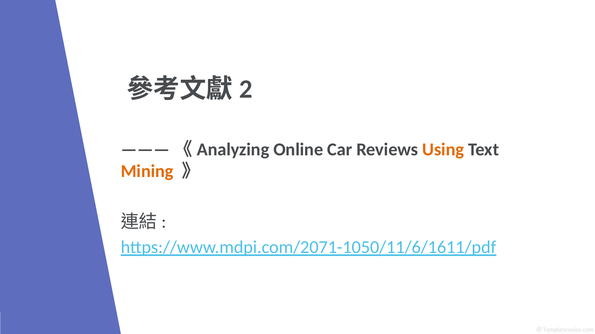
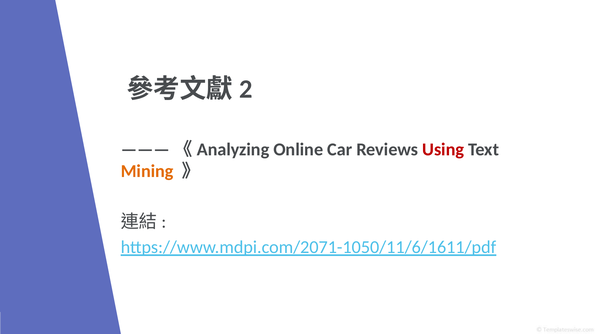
Using colour: orange -> red
